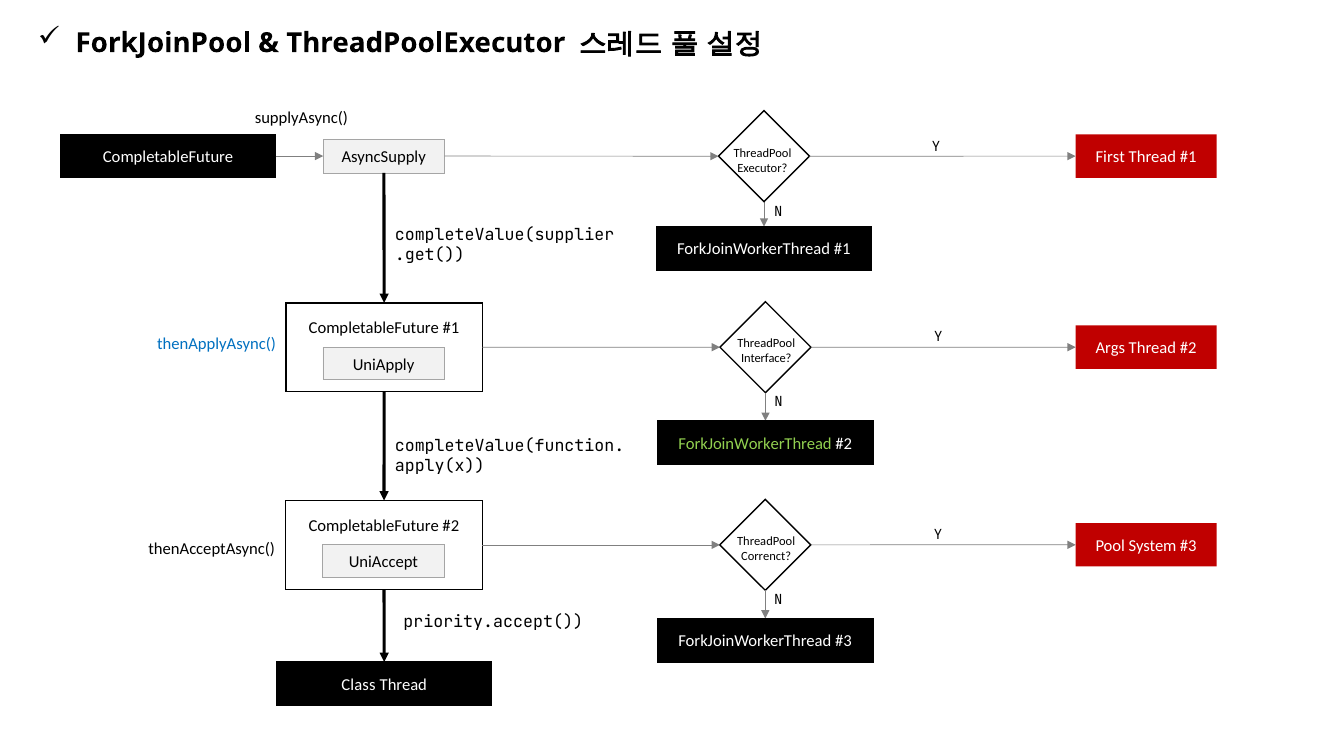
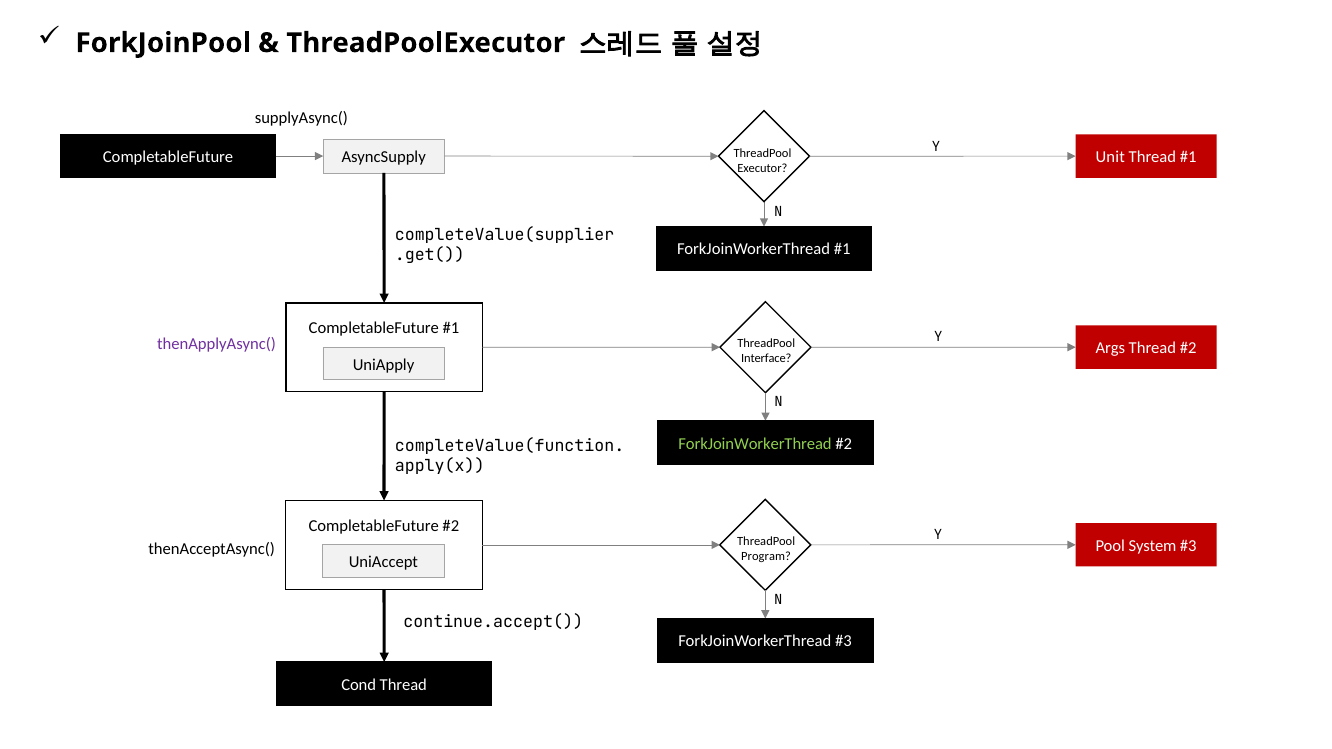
First: First -> Unit
thenApplyAsync( colour: blue -> purple
Correnct: Correnct -> Program
priority.accept(: priority.accept( -> continue.accept(
Class: Class -> Cond
